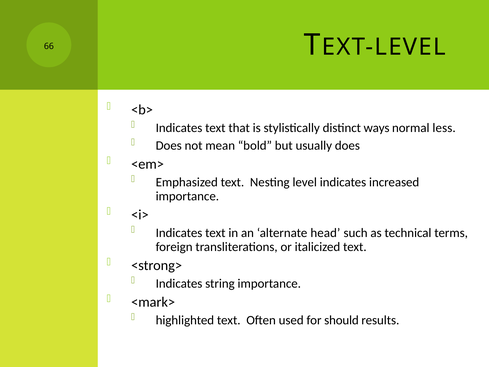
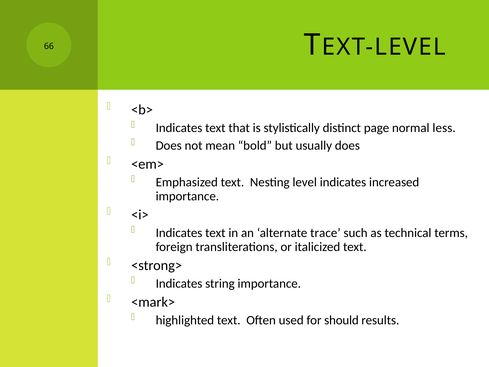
ways: ways -> page
head: head -> trace
